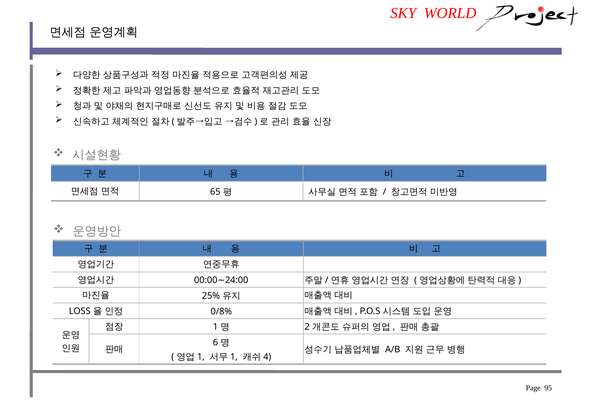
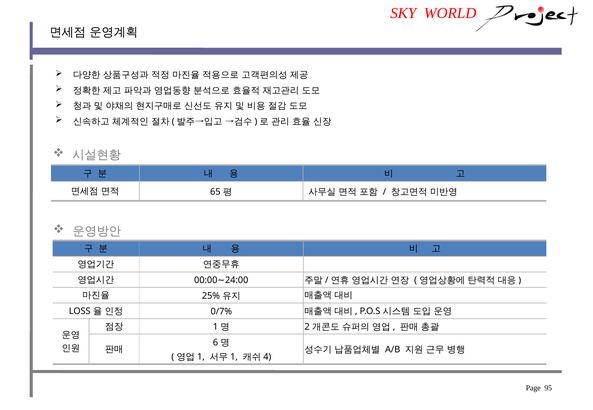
0/8%: 0/8% -> 0/7%
